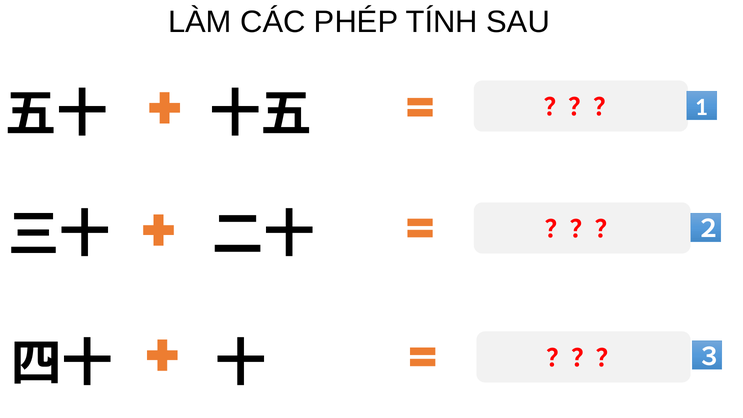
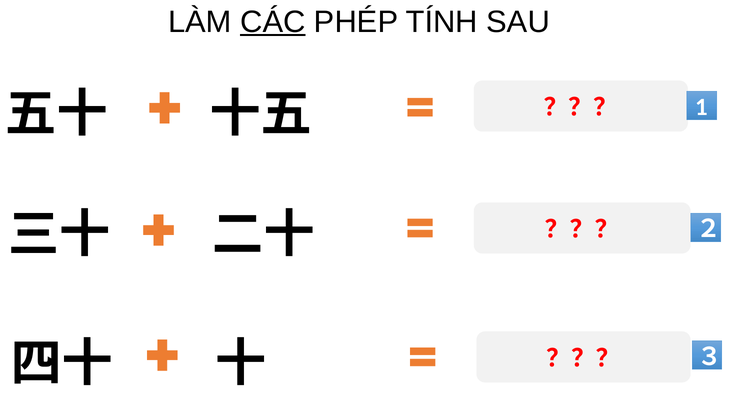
CÁC underline: none -> present
